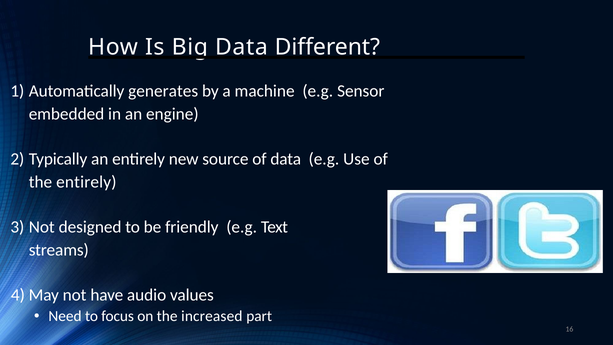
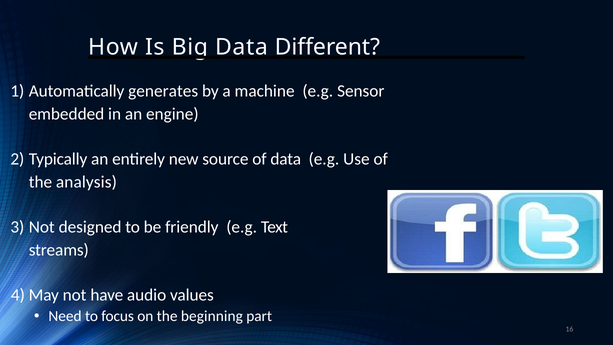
the entirely: entirely -> analysis
increased: increased -> beginning
